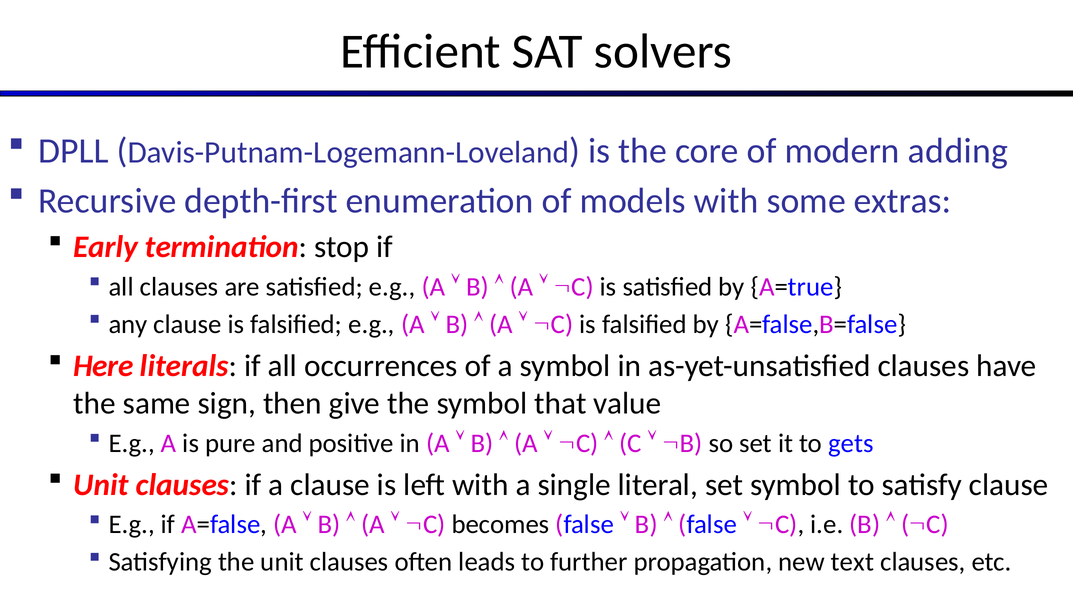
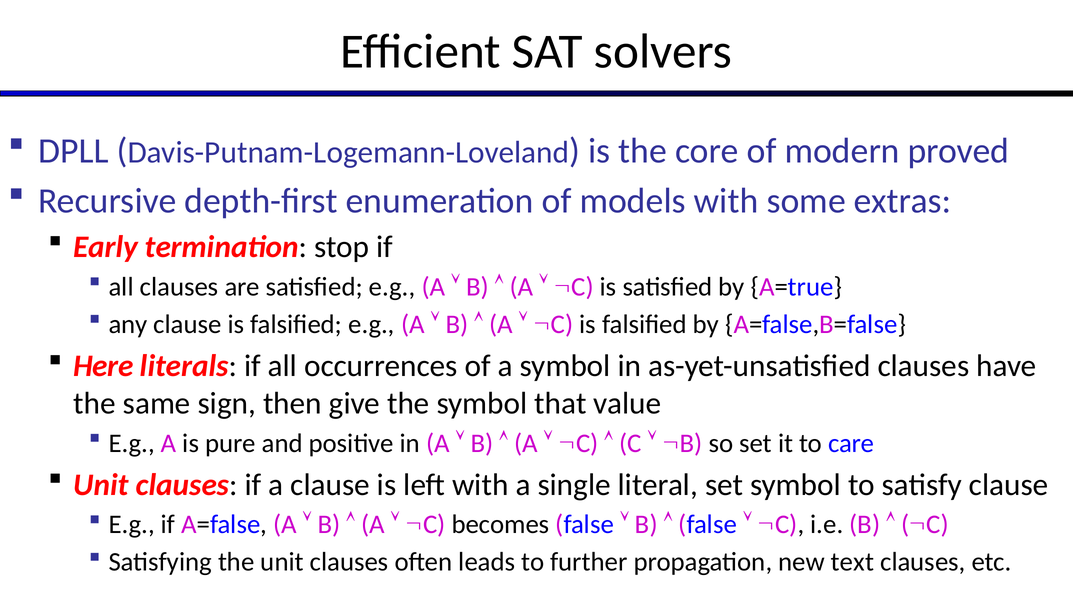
adding: adding -> proved
gets: gets -> care
